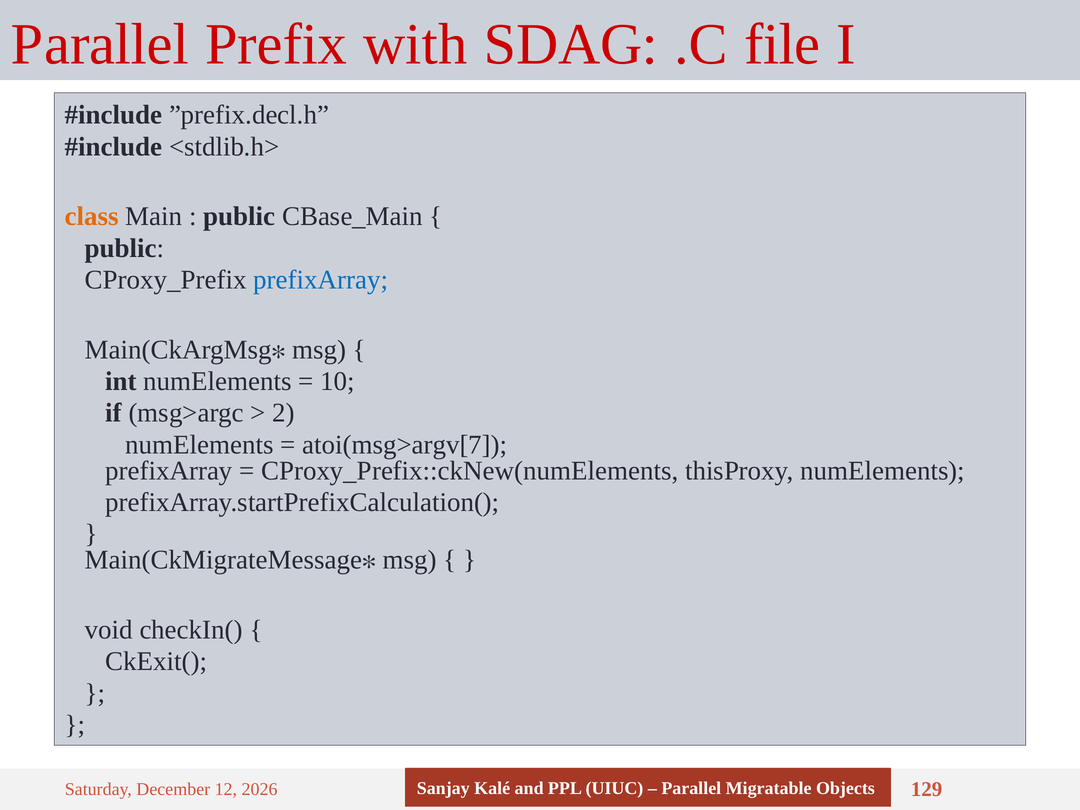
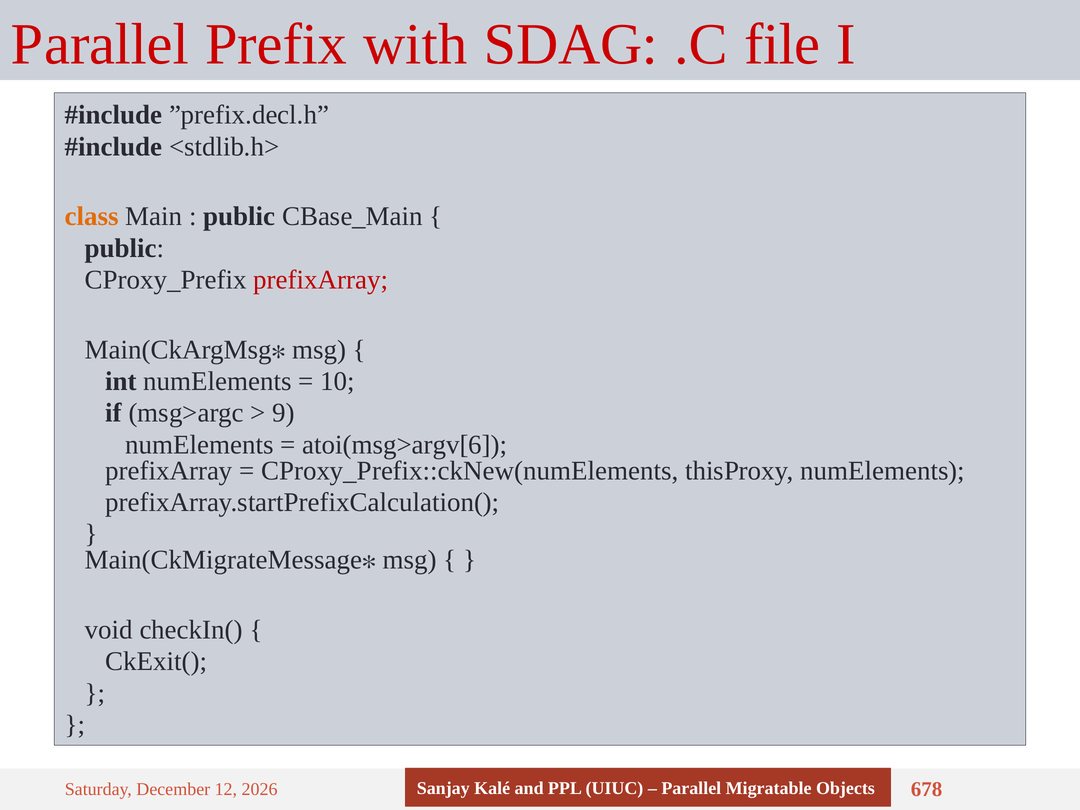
prefixArray at (321, 280) colour: blue -> red
2: 2 -> 9
atoi(msg>argv[7: atoi(msg>argv[7 -> atoi(msg>argv[6
129: 129 -> 678
